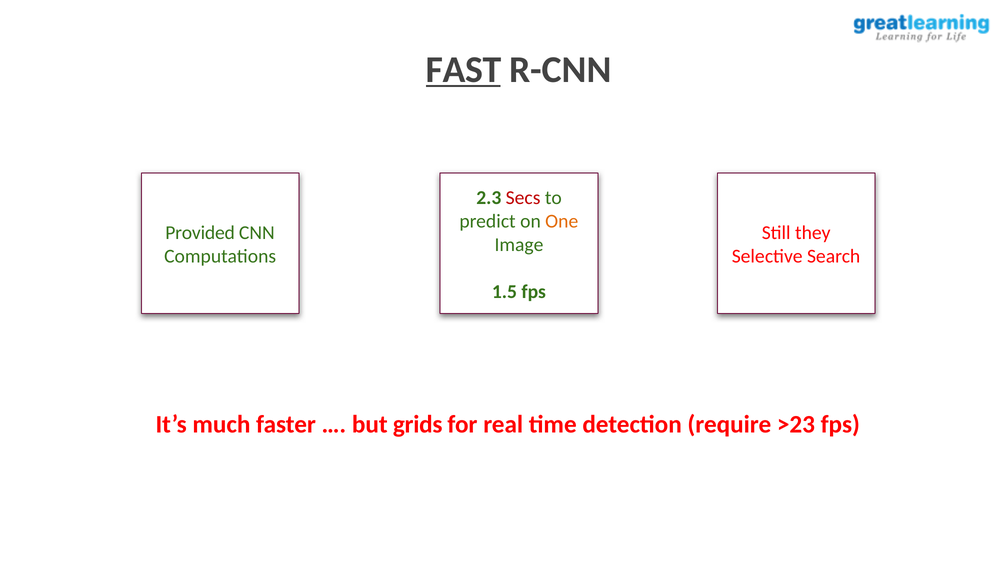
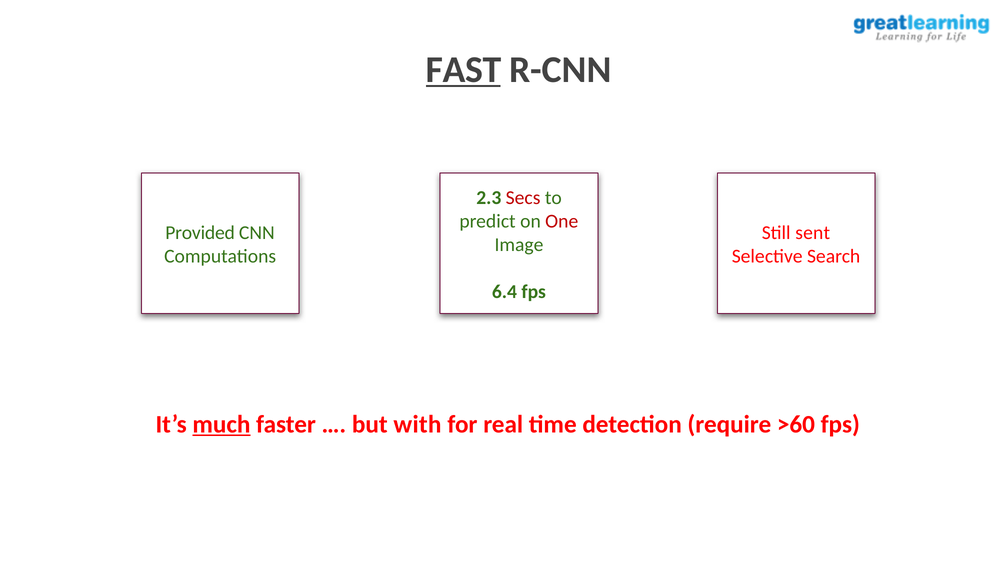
One colour: orange -> red
they: they -> sent
1.5: 1.5 -> 6.4
much underline: none -> present
grids: grids -> with
>23: >23 -> >60
